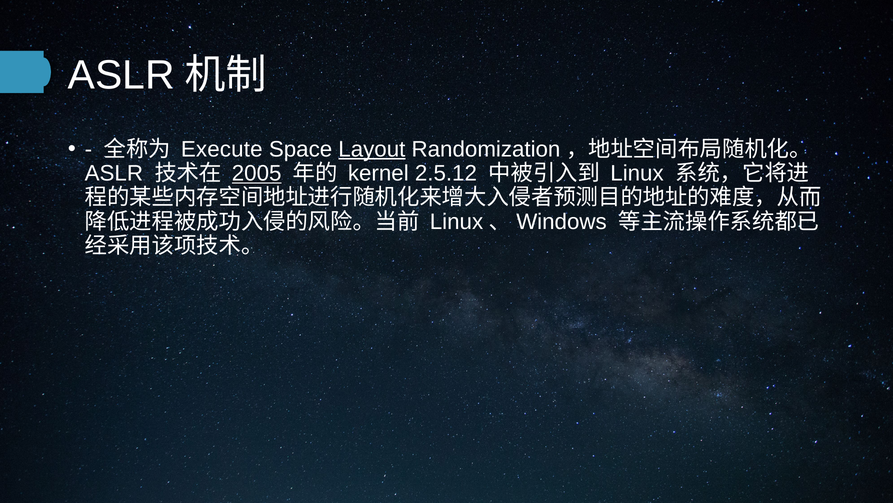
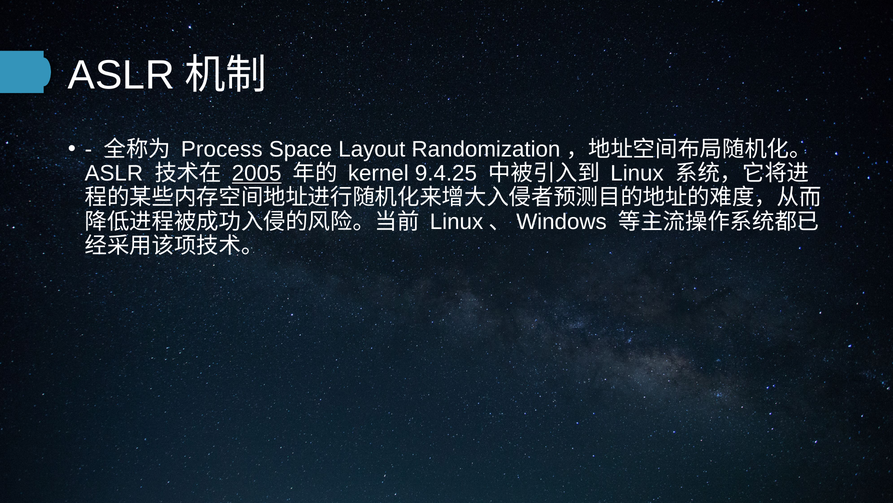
Execute: Execute -> Process
Layout underline: present -> none
2.5.12: 2.5.12 -> 9.4.25
